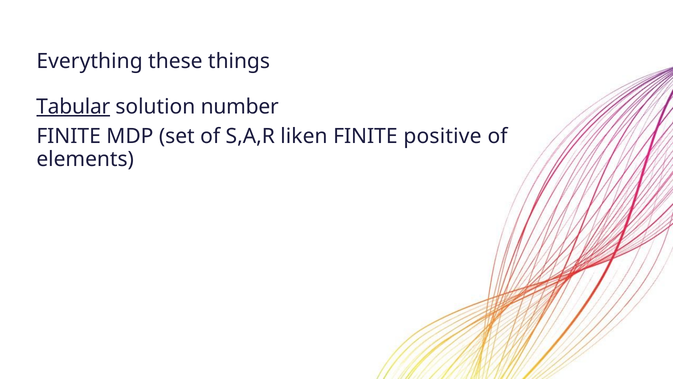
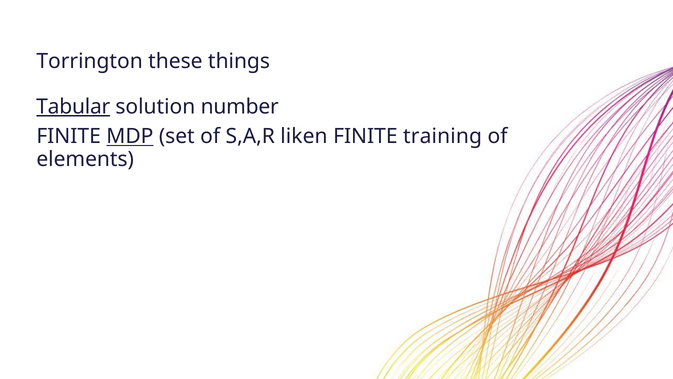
Everything: Everything -> Torrington
MDP underline: none -> present
positive: positive -> training
